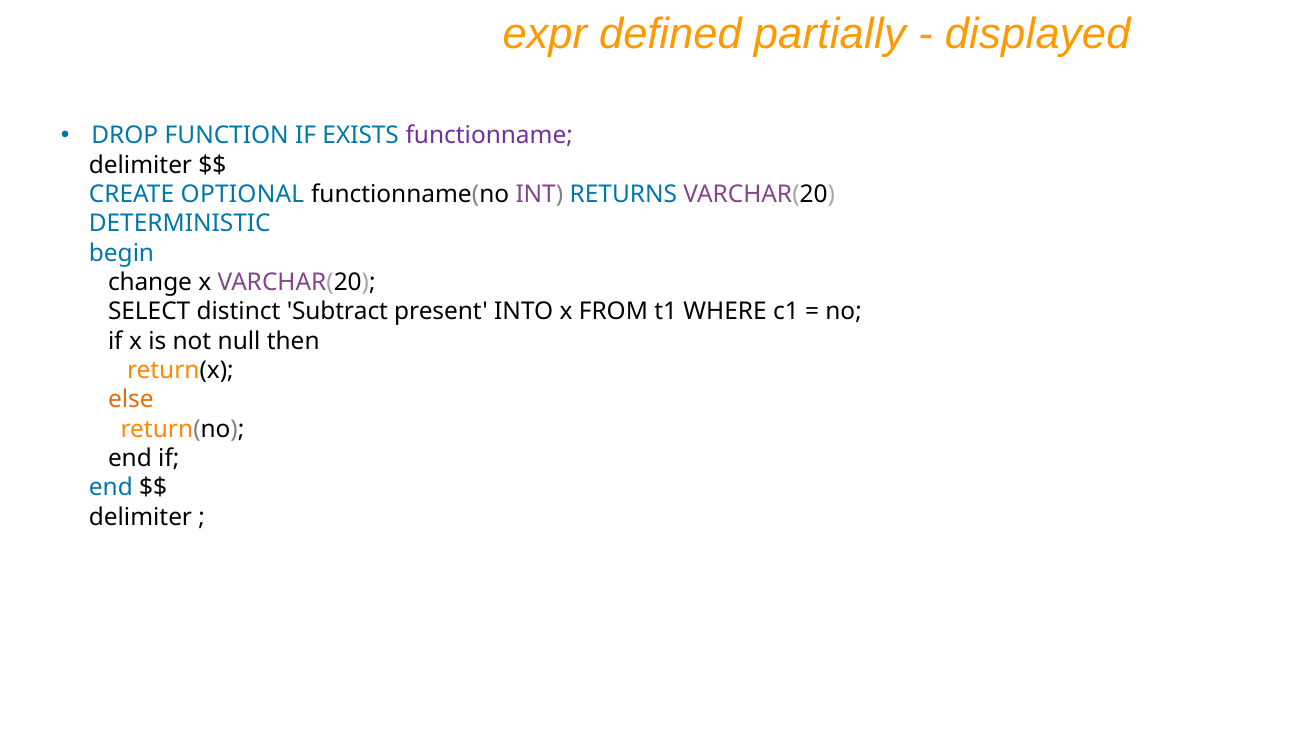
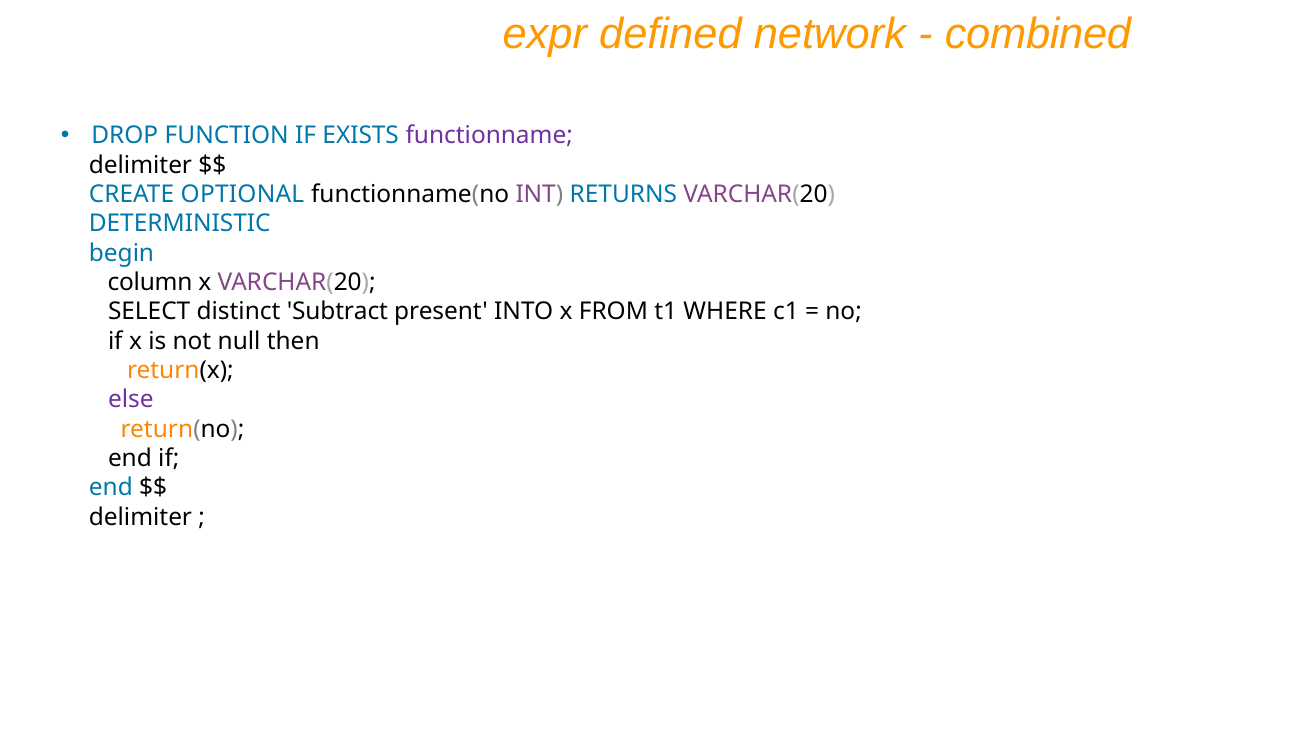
partially: partially -> network
displayed: displayed -> combined
change: change -> column
else colour: orange -> purple
